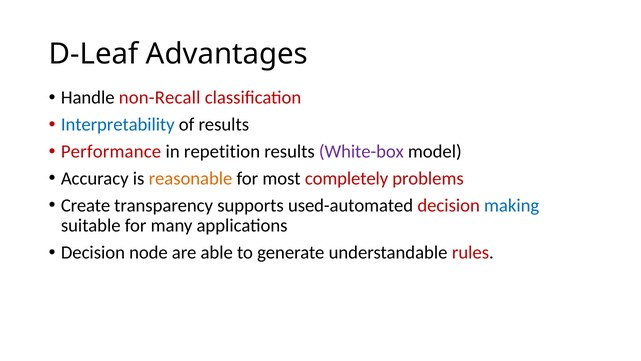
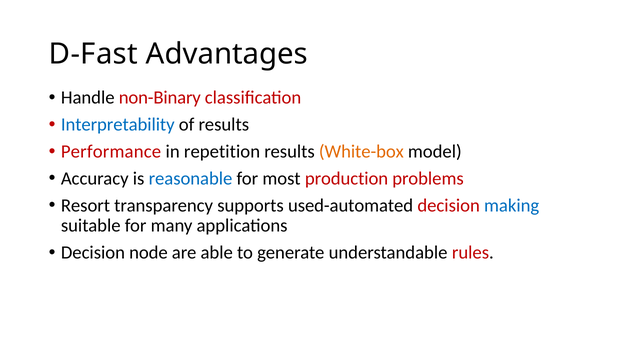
D-Leaf: D-Leaf -> D-Fast
non-Recall: non-Recall -> non-Binary
White-box colour: purple -> orange
reasonable colour: orange -> blue
completely: completely -> production
Create: Create -> Resort
